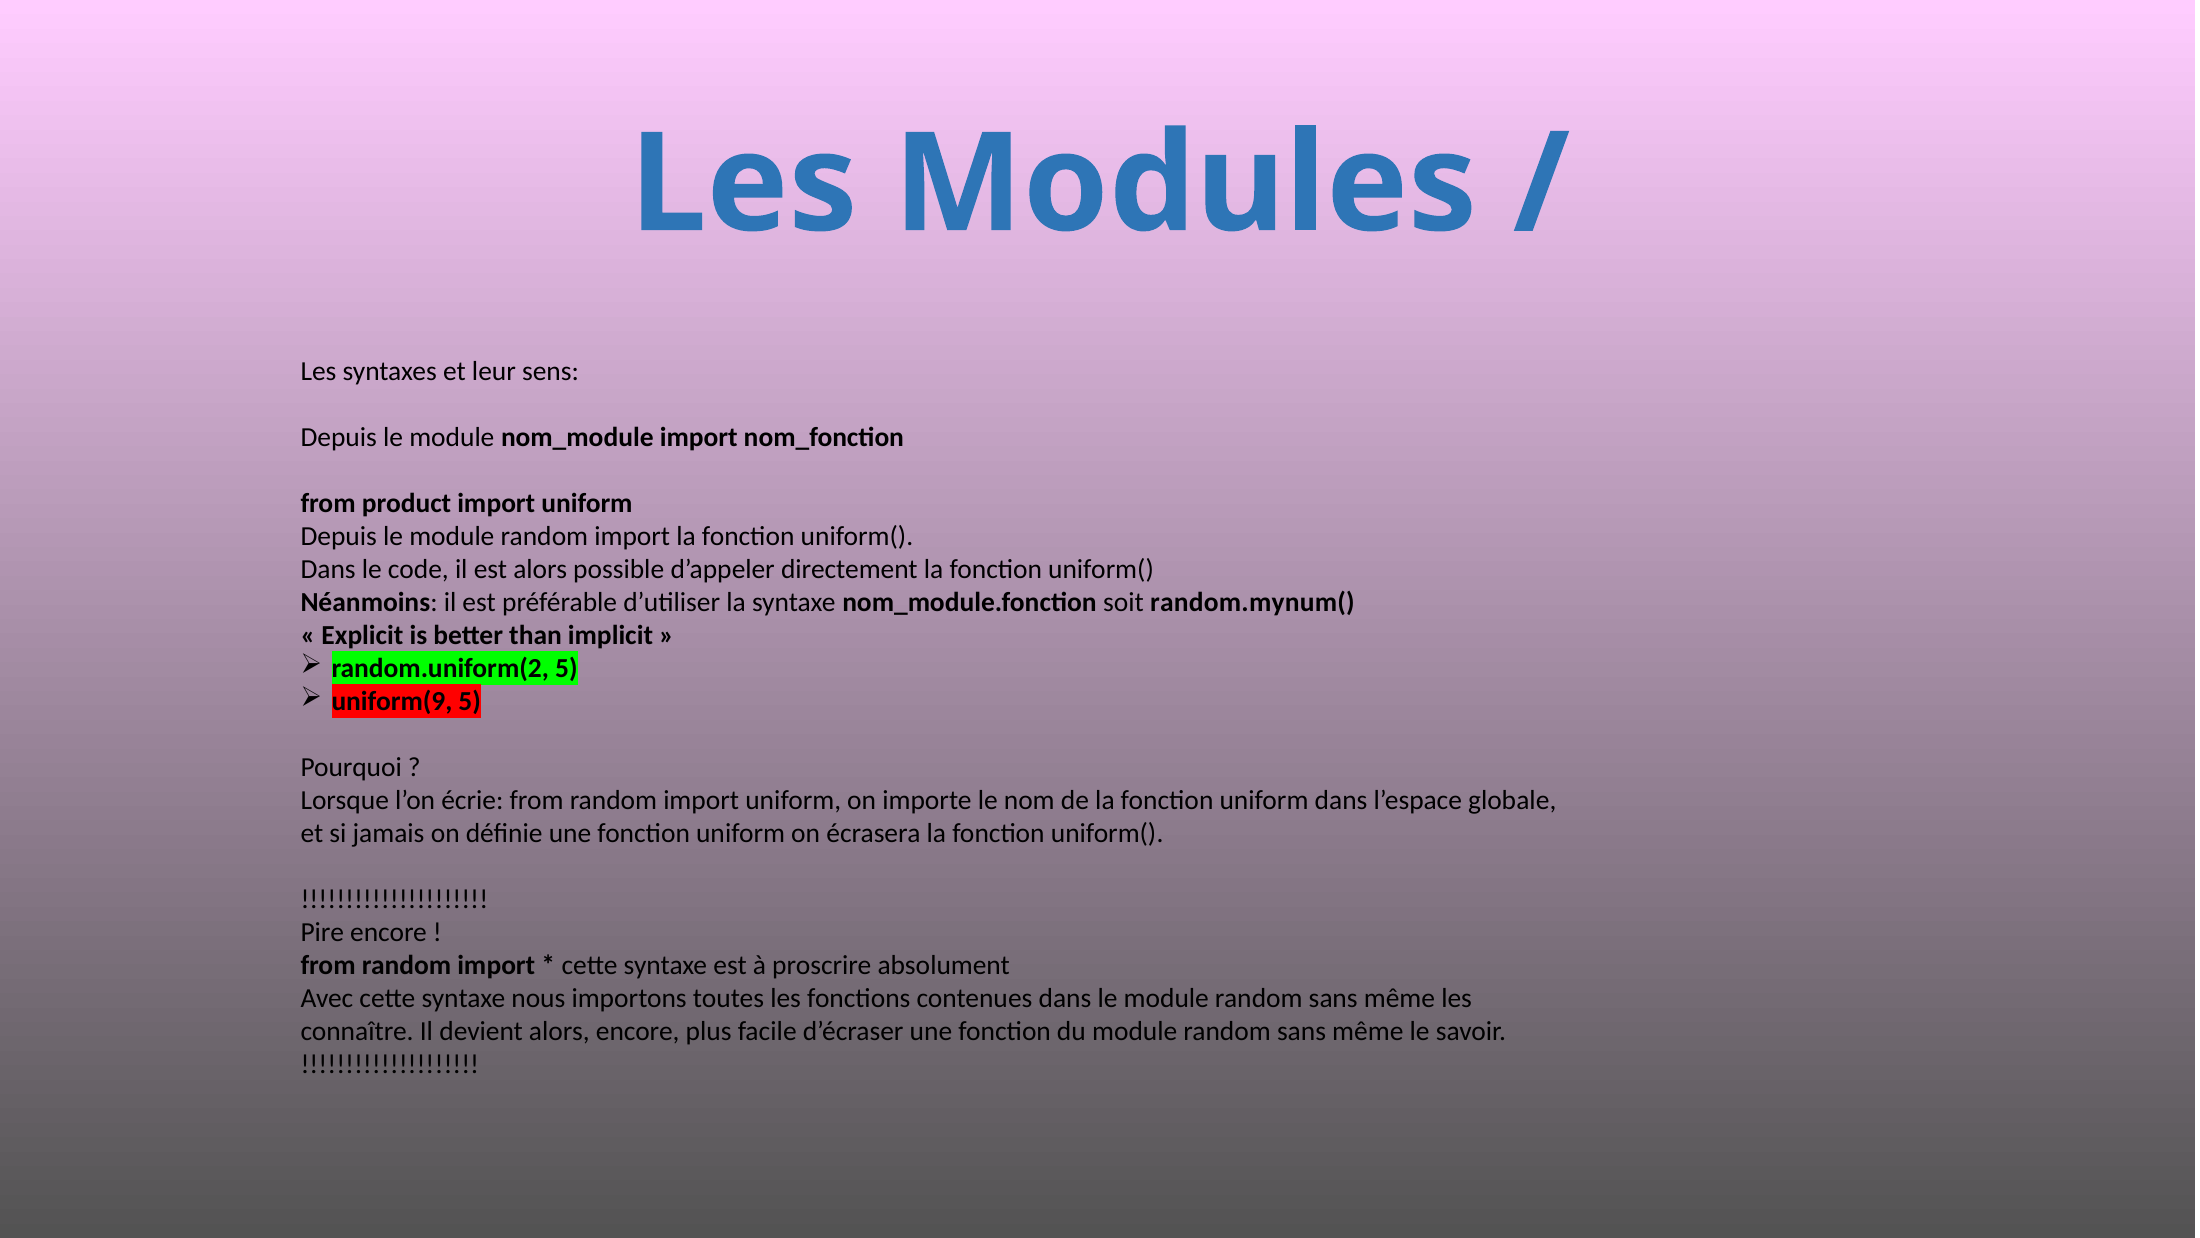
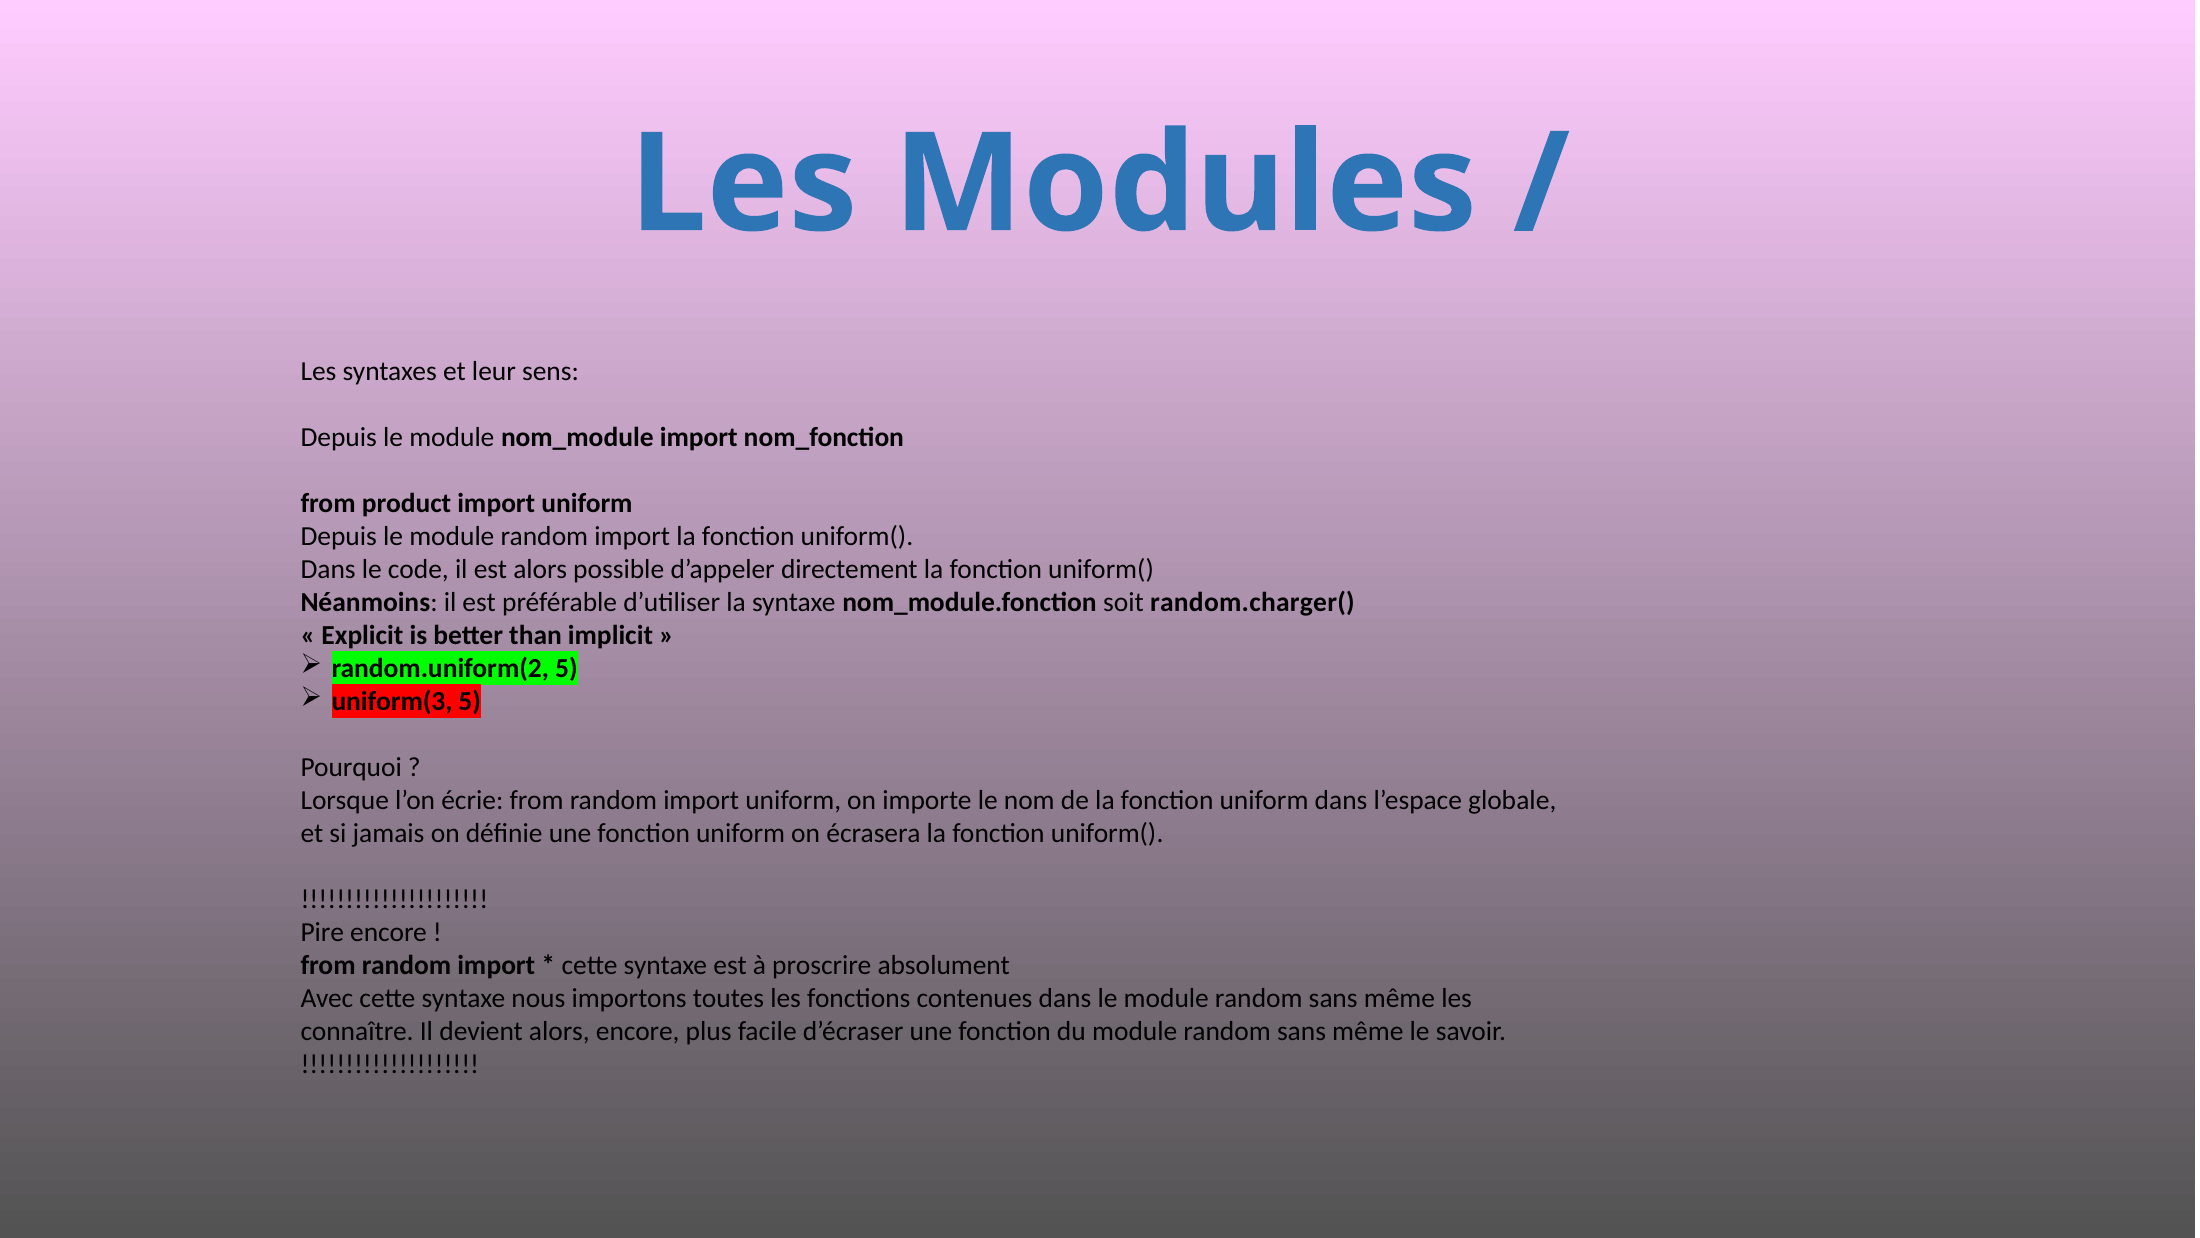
random.mynum(: random.mynum( -> random.charger(
uniform(9: uniform(9 -> uniform(3
